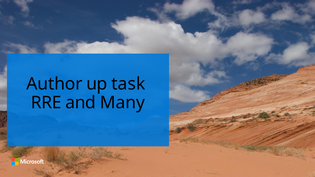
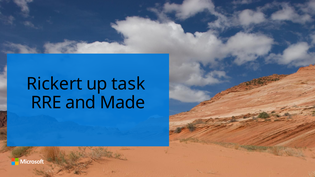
Author: Author -> Rickert
Many: Many -> Made
